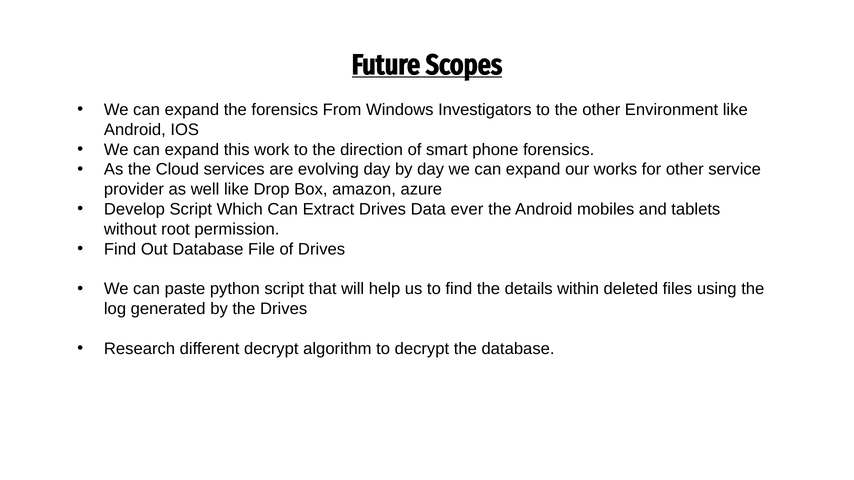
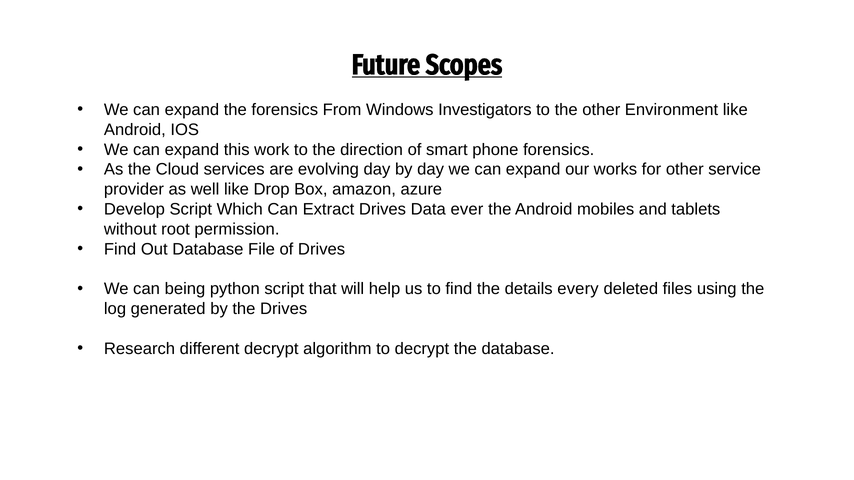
paste: paste -> being
within: within -> every
